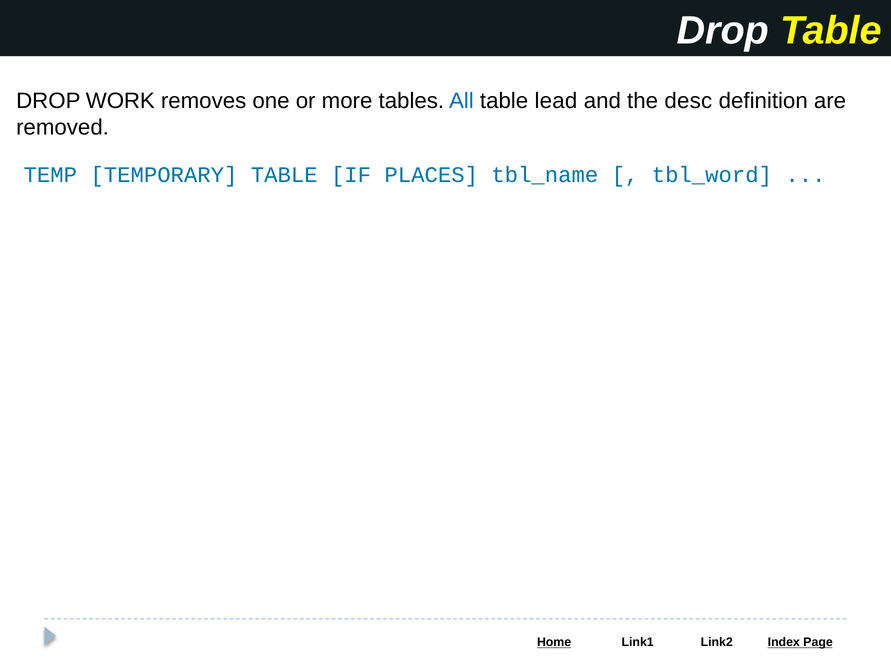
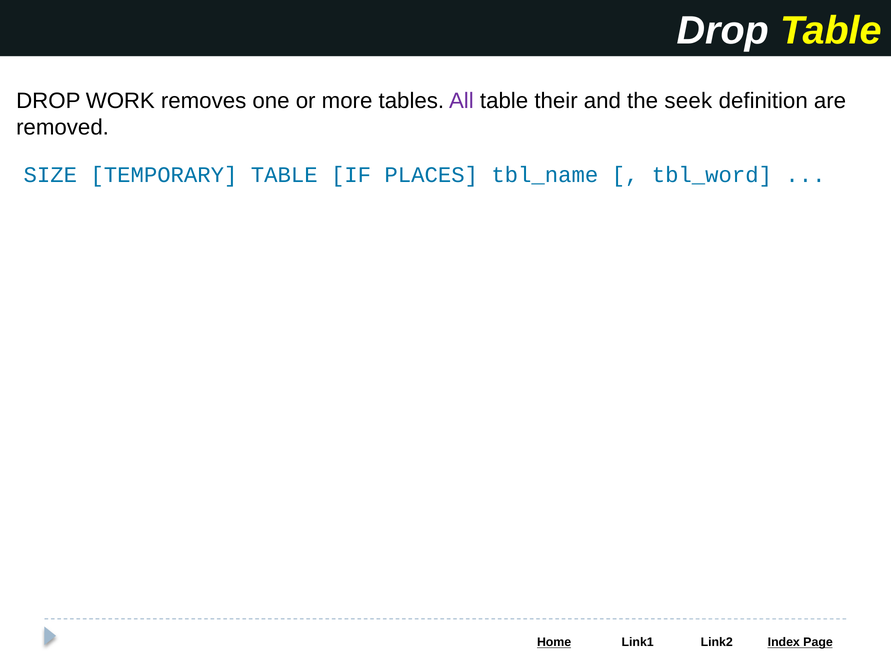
All colour: blue -> purple
lead: lead -> their
desc: desc -> seek
TEMP: TEMP -> SIZE
